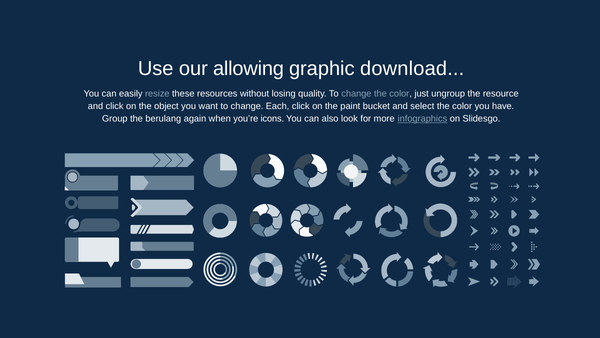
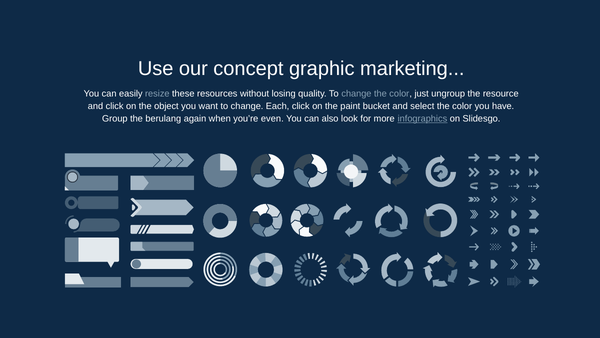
allowing: allowing -> concept
download: download -> marketing
icons: icons -> even
